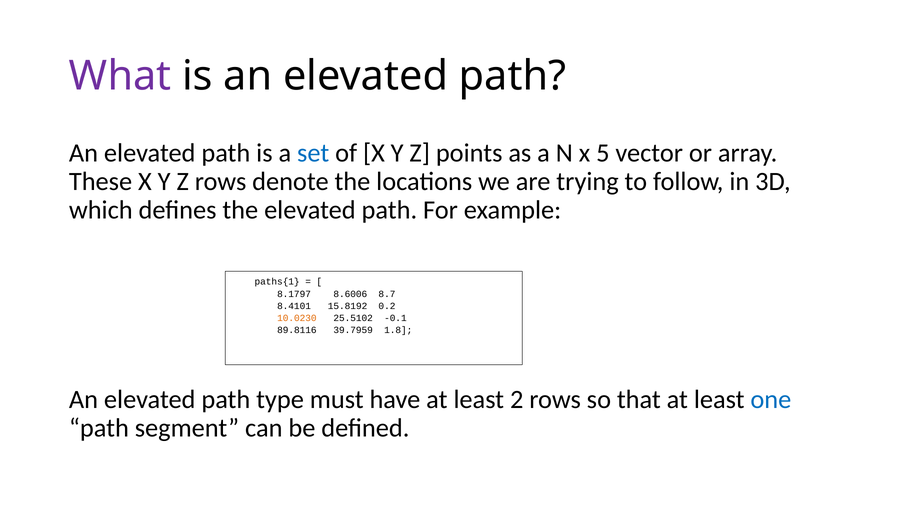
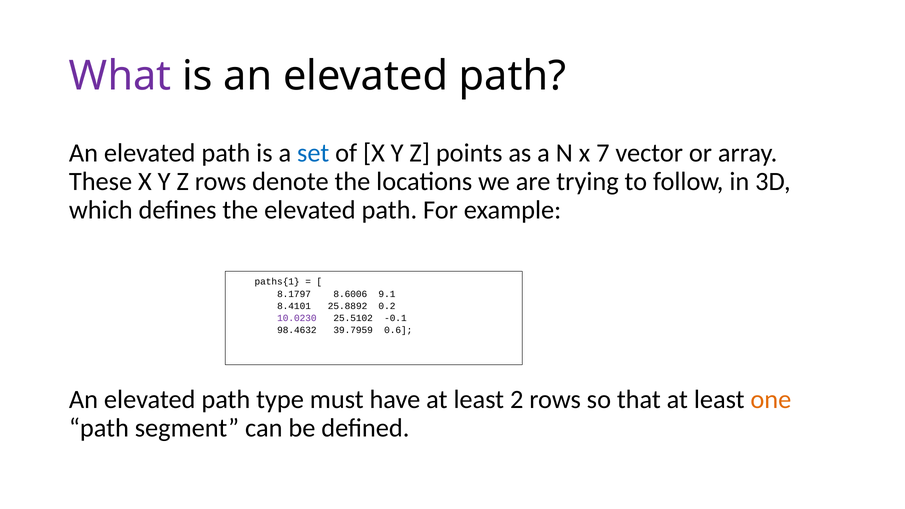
5: 5 -> 7
8.7: 8.7 -> 9.1
15.8192: 15.8192 -> 25.8892
10.0230 colour: orange -> purple
89.8116: 89.8116 -> 98.4632
1.8: 1.8 -> 0.6
one colour: blue -> orange
